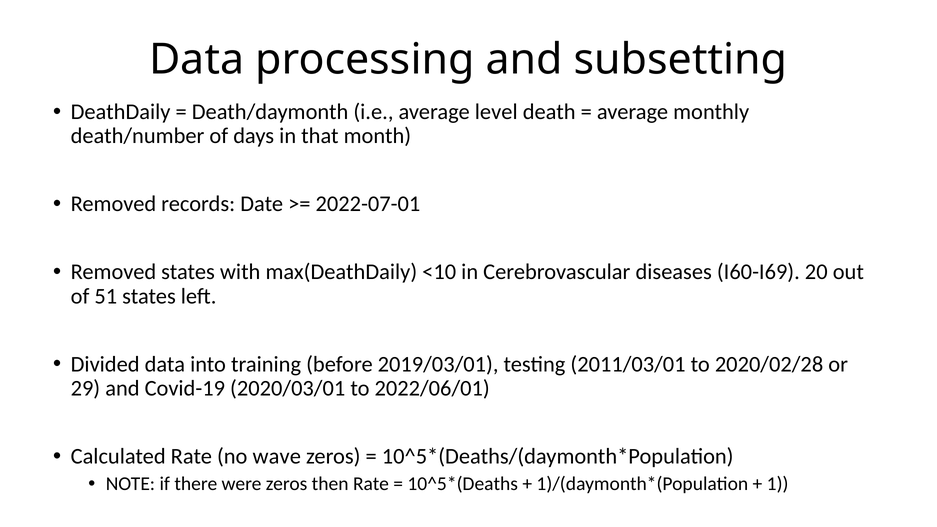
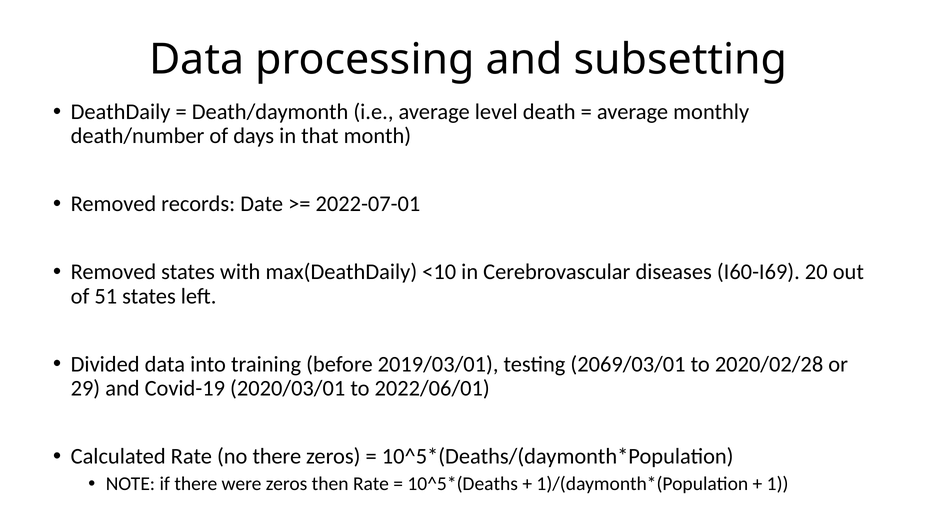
2011/03/01: 2011/03/01 -> 2069/03/01
no wave: wave -> there
